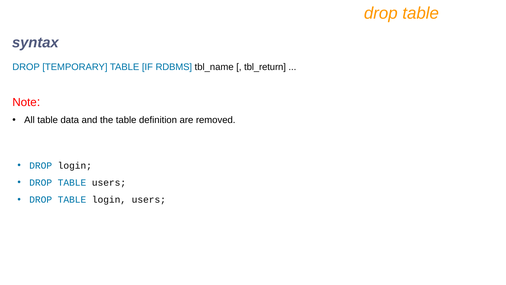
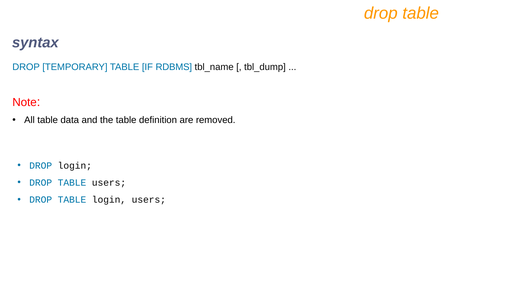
tbl_return: tbl_return -> tbl_dump
